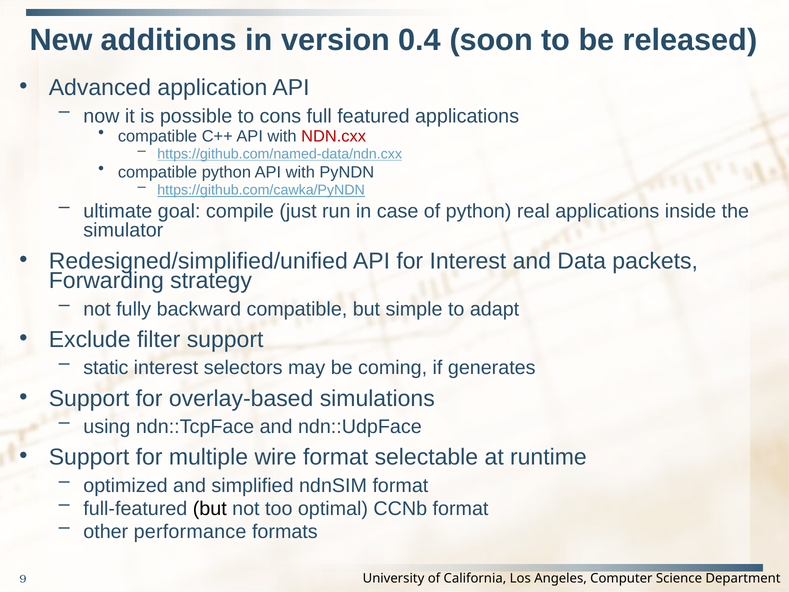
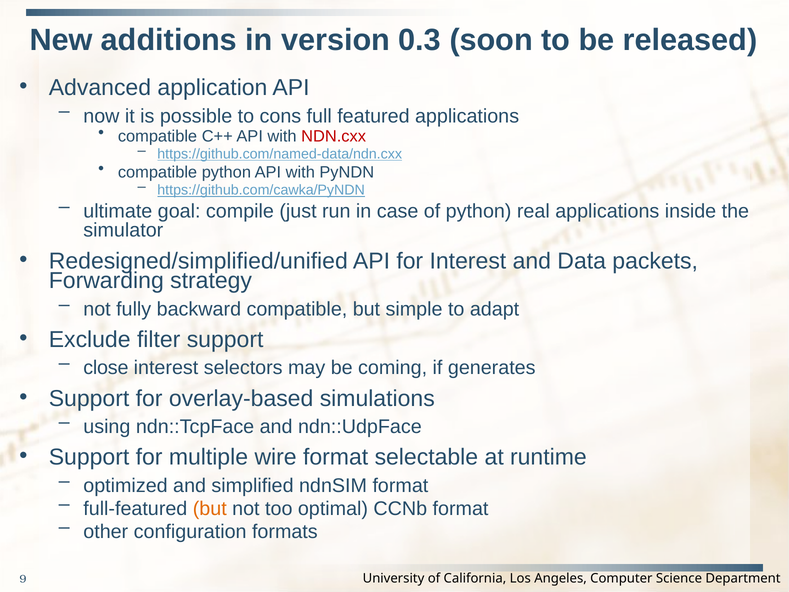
0.4: 0.4 -> 0.3
static: static -> close
but at (210, 508) colour: black -> orange
performance: performance -> configuration
